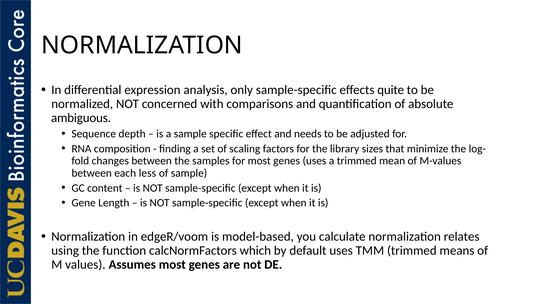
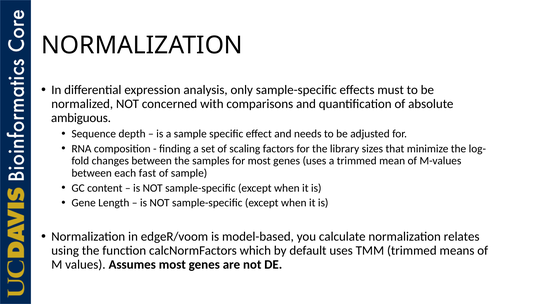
quite: quite -> must
less: less -> fast
